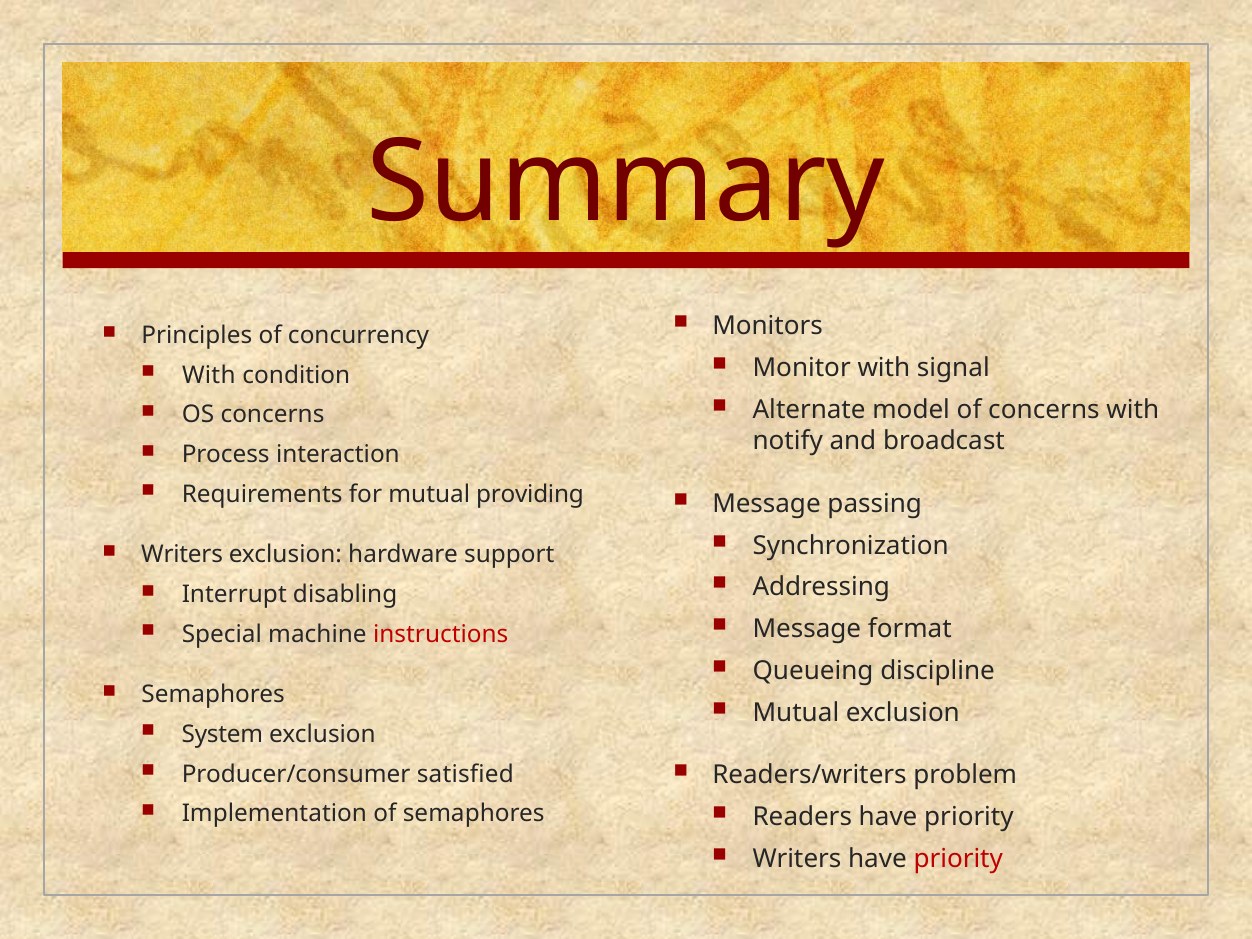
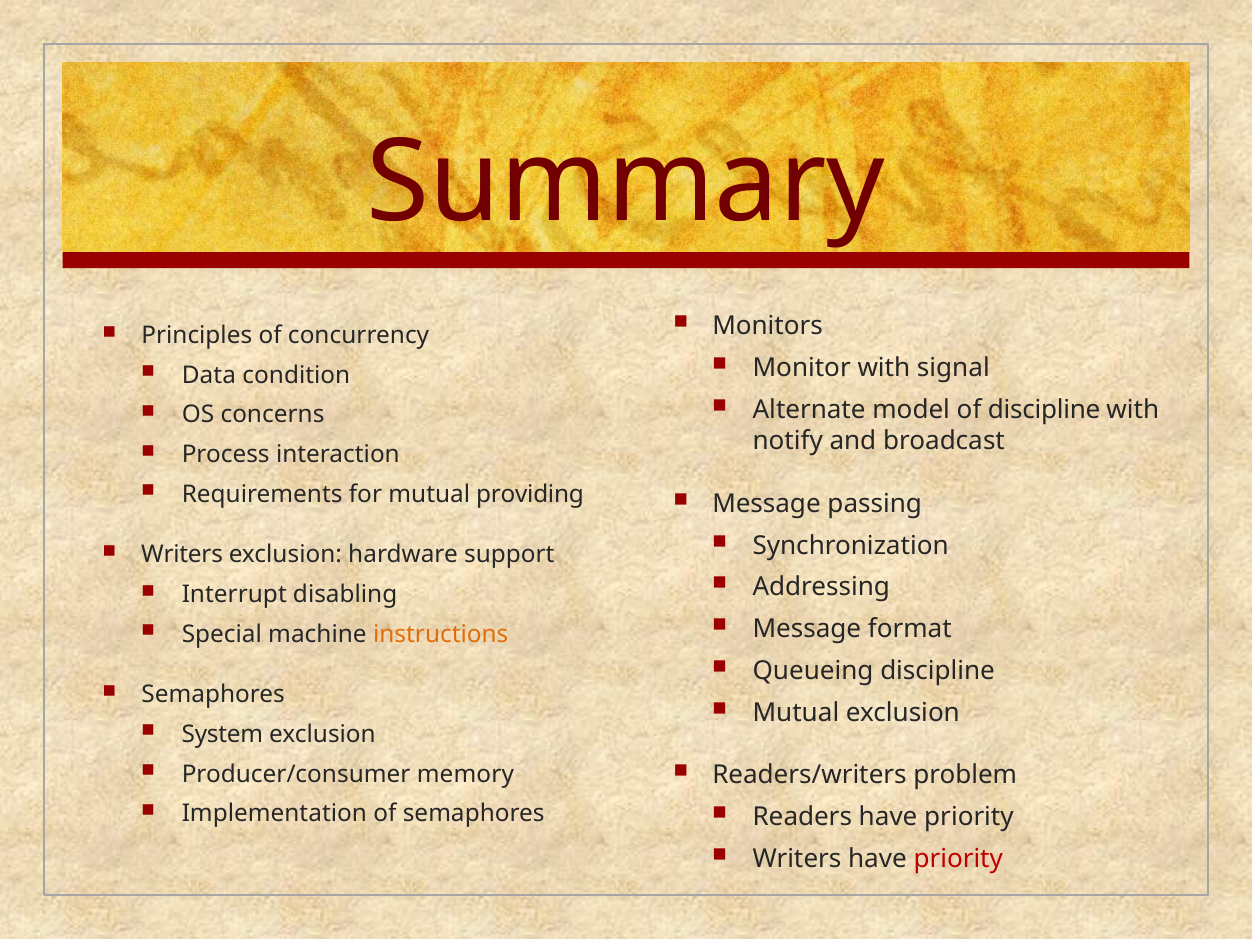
With at (209, 375): With -> Data
of concerns: concerns -> discipline
instructions colour: red -> orange
satisfied: satisfied -> memory
